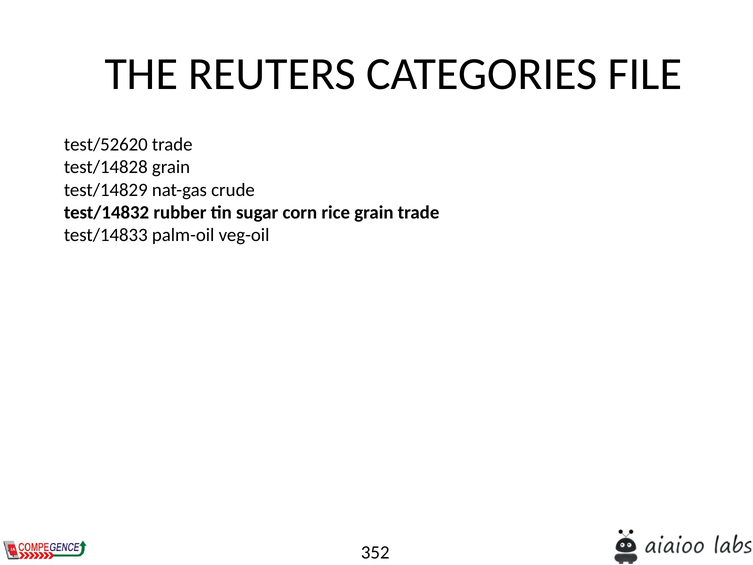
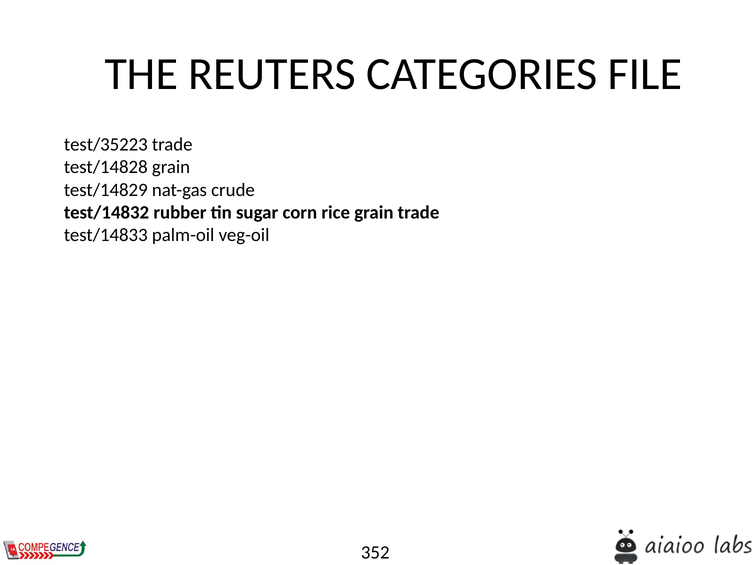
test/52620: test/52620 -> test/35223
